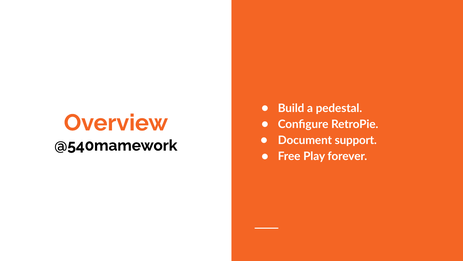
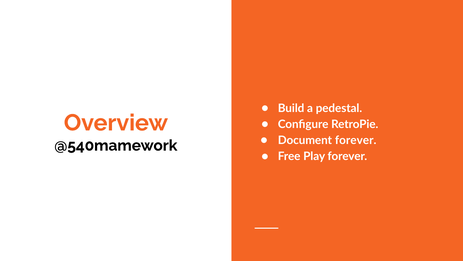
Document support: support -> forever
